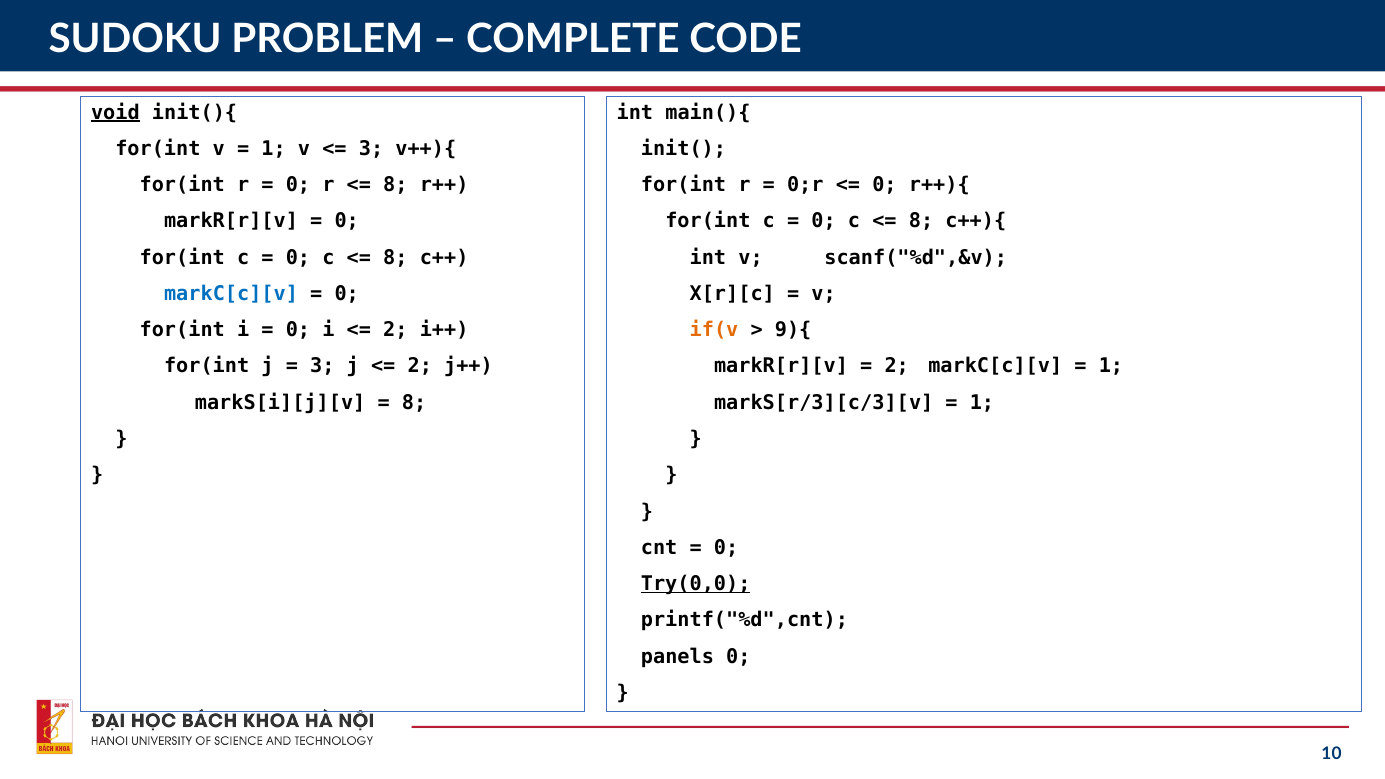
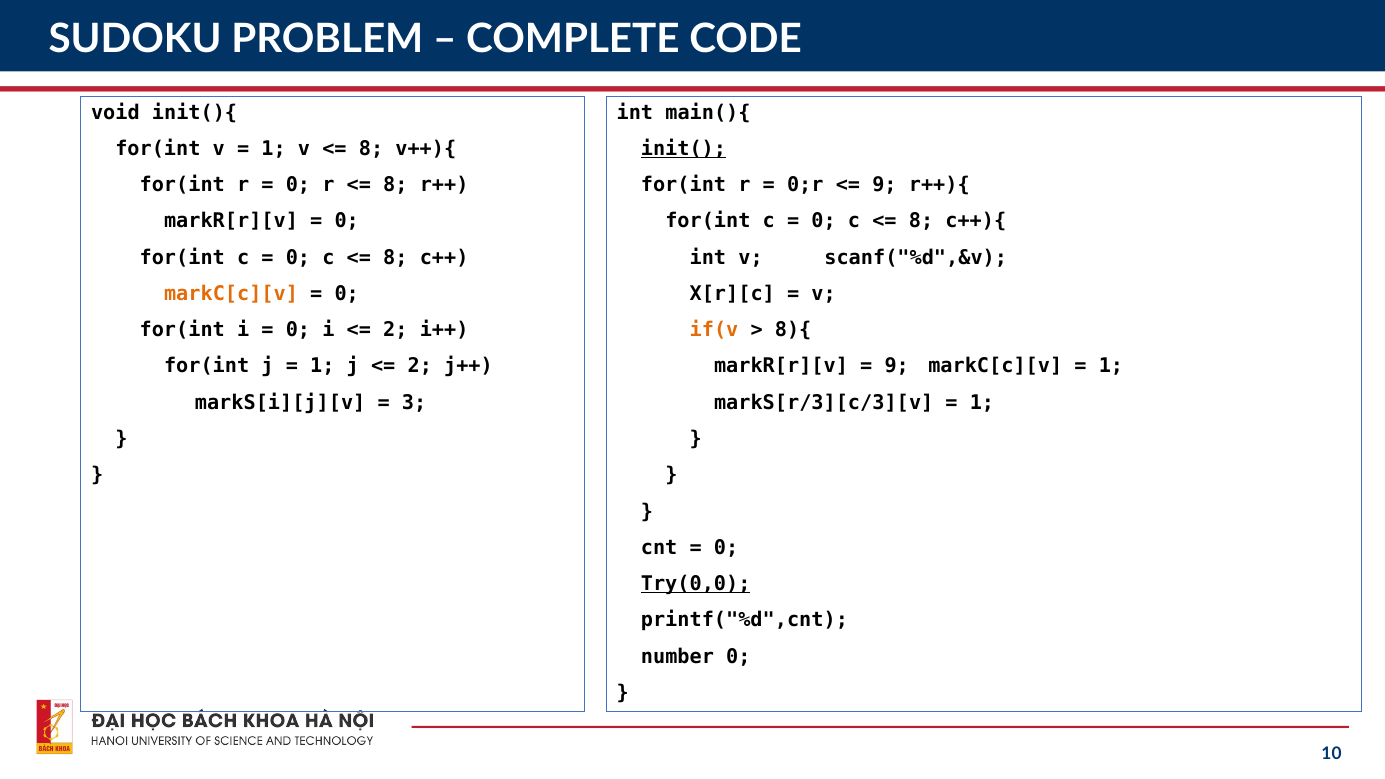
void underline: present -> none
3 at (371, 149): 3 -> 8
init( underline: none -> present
0 at (884, 185): 0 -> 9
markC[c][v at (231, 294) colour: blue -> orange
9){: 9){ -> 8){
3 at (322, 366): 3 -> 1
2 at (897, 366): 2 -> 9
8 at (414, 403): 8 -> 3
panels: panels -> number
